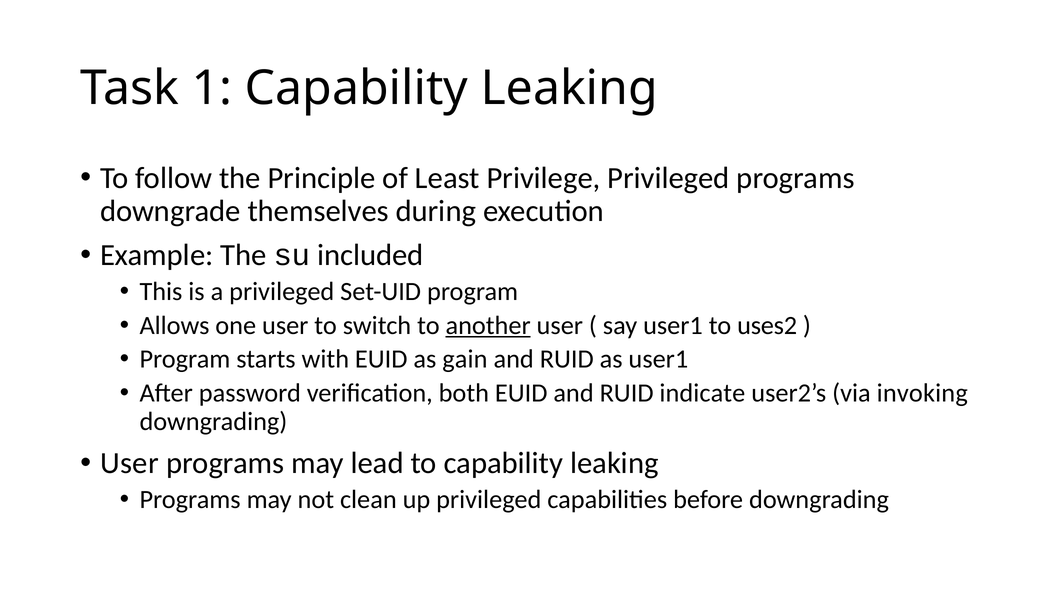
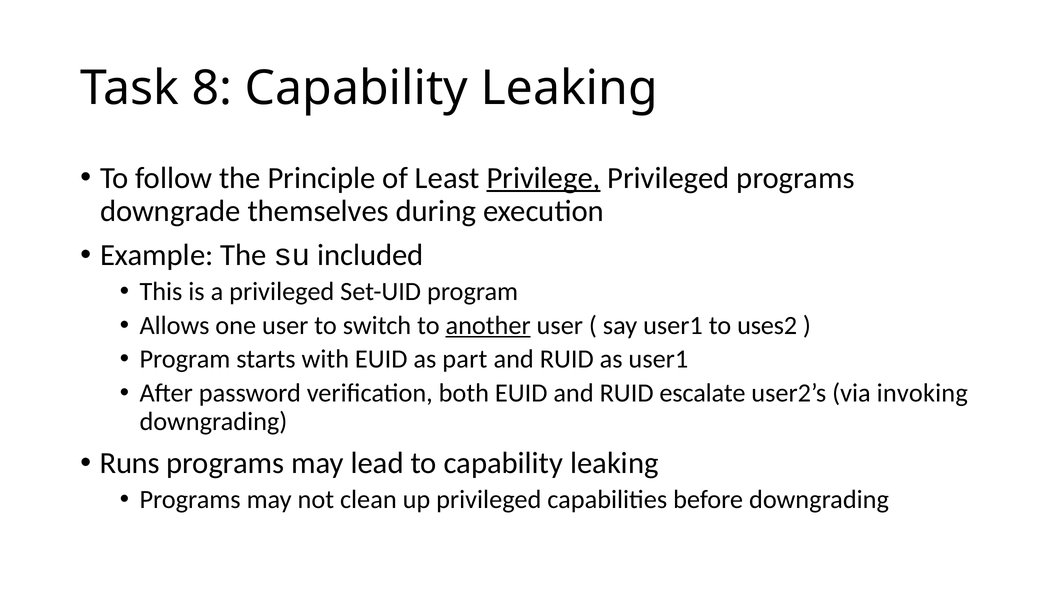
1: 1 -> 8
Privilege underline: none -> present
gain: gain -> part
indicate: indicate -> escalate
User at (129, 463): User -> Runs
